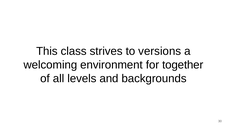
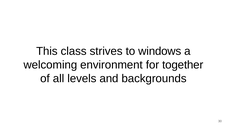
versions: versions -> windows
